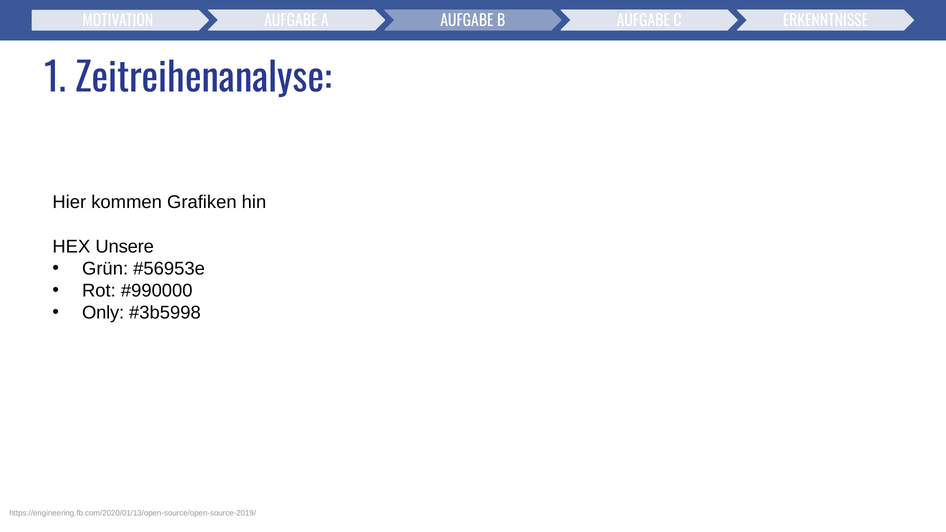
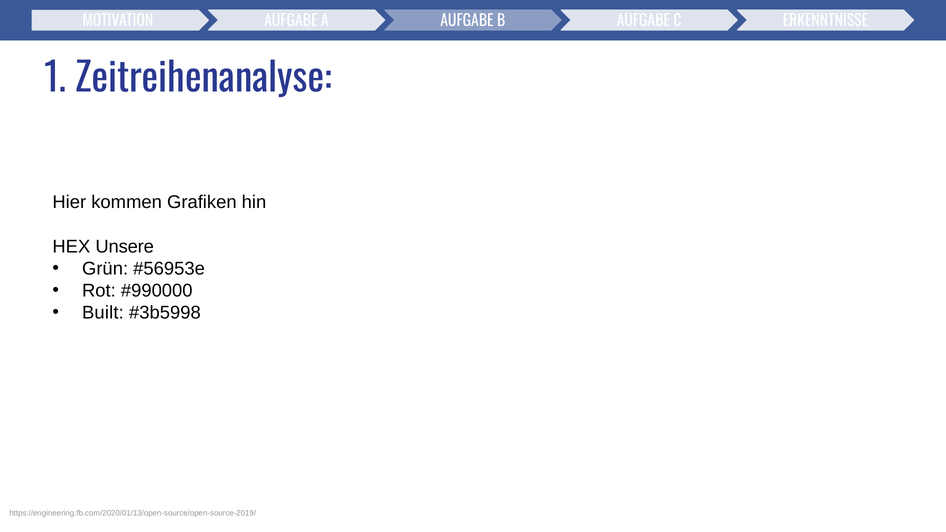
Only: Only -> Built
